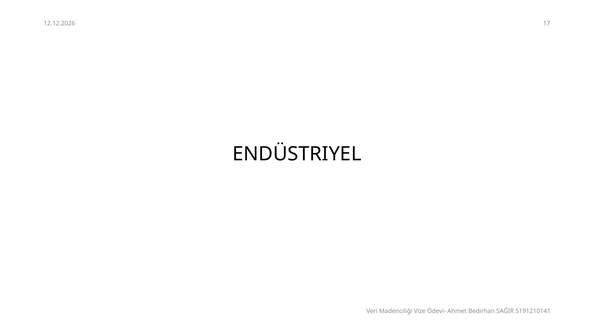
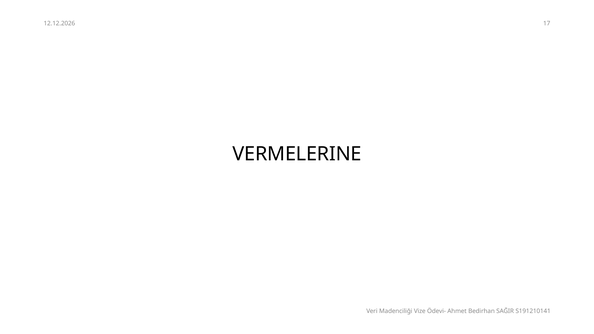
ENDÜSTRIYEL: ENDÜSTRIYEL -> VERMELERINE
